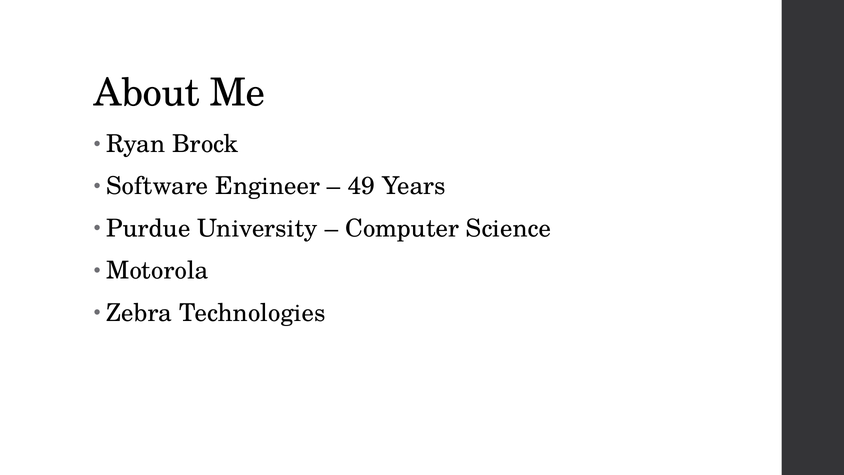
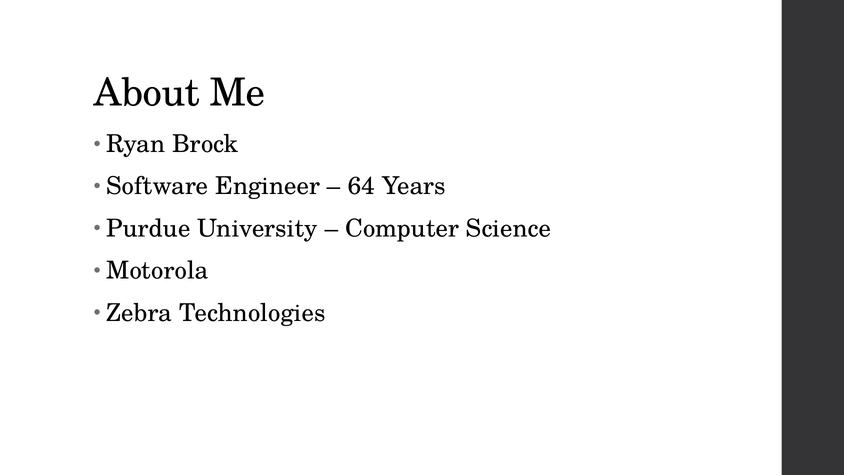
49: 49 -> 64
